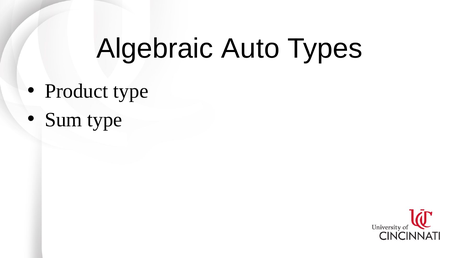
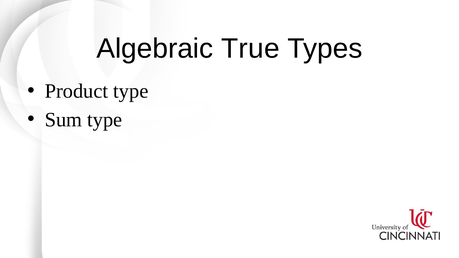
Auto: Auto -> True
